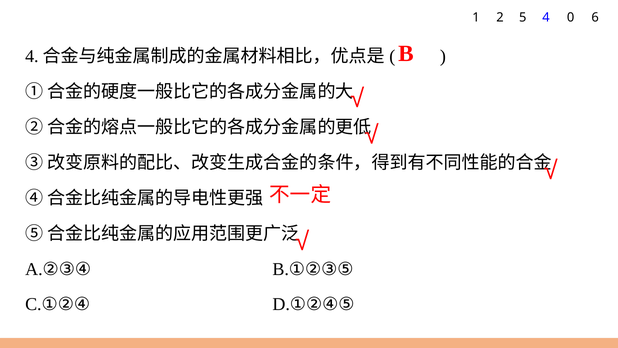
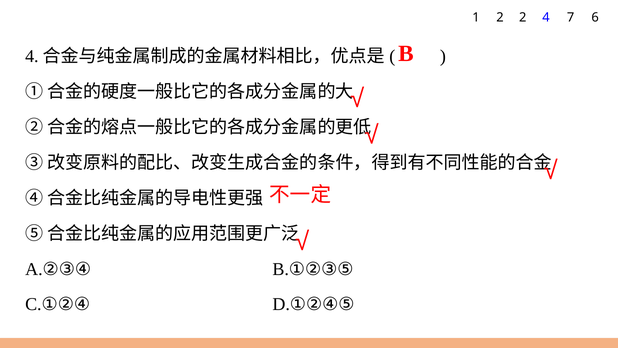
2 5: 5 -> 2
0: 0 -> 7
